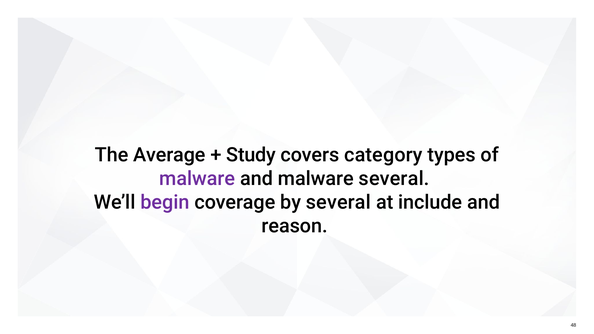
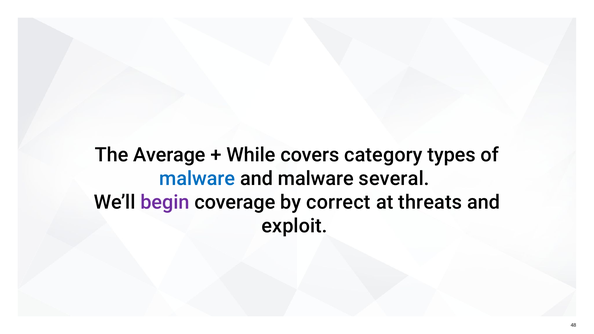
Study: Study -> While
malware at (197, 179) colour: purple -> blue
by several: several -> correct
include: include -> threats
reason: reason -> exploit
